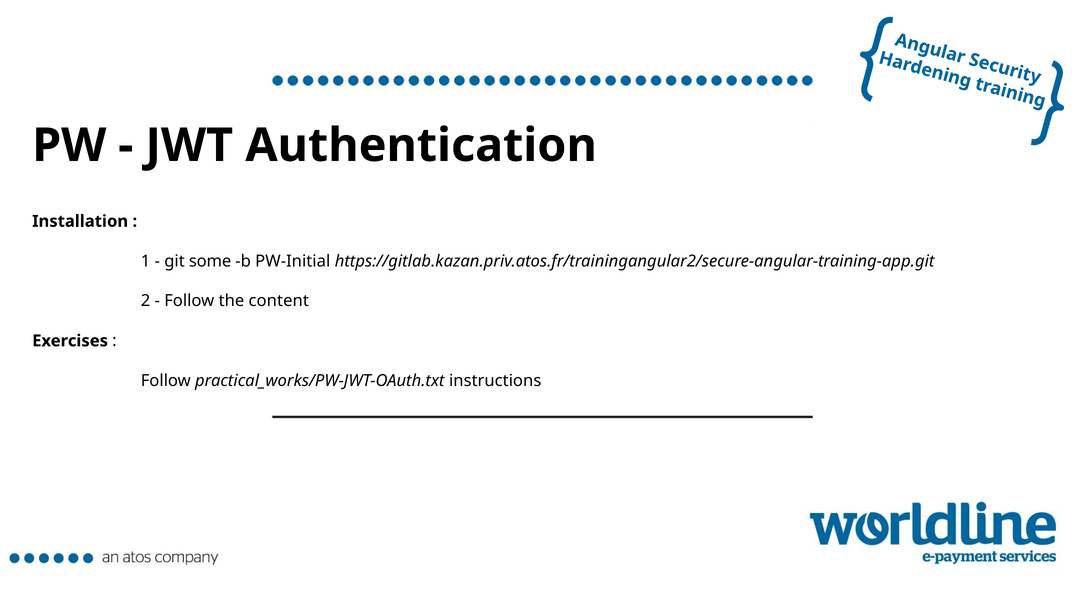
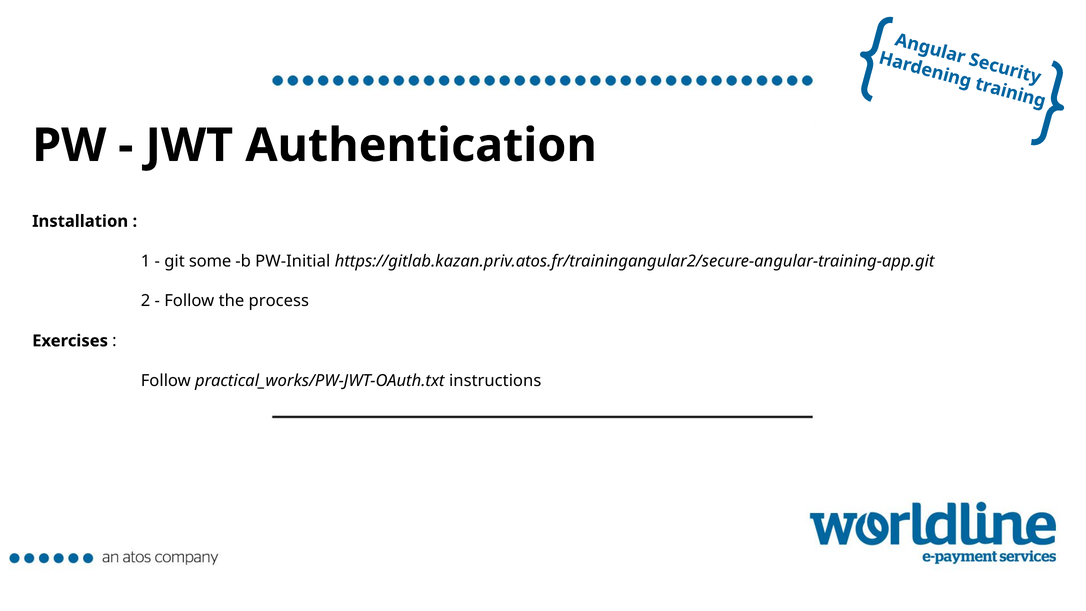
content: content -> process
